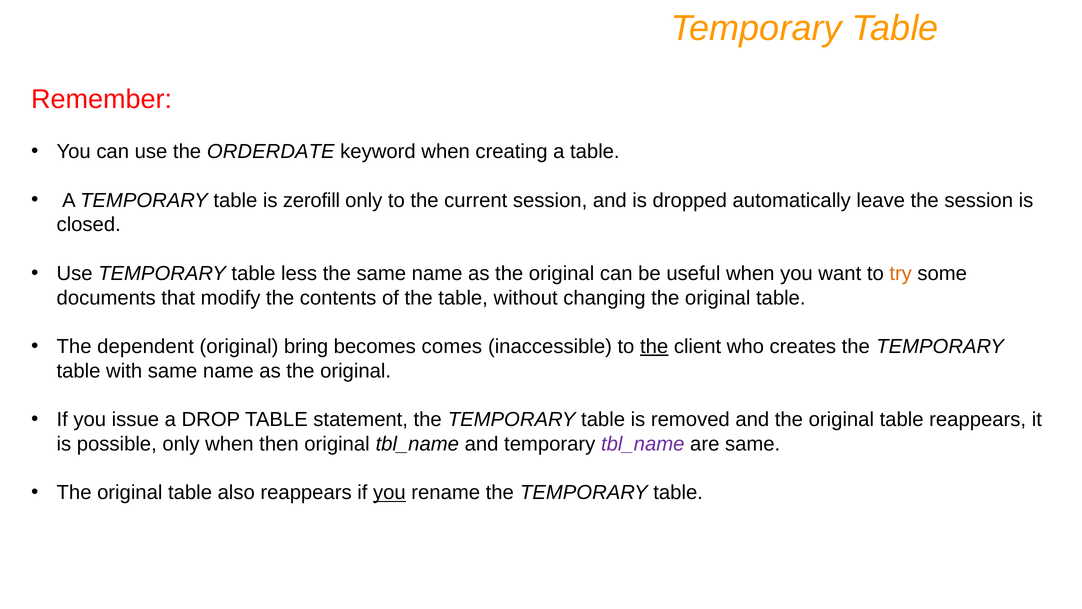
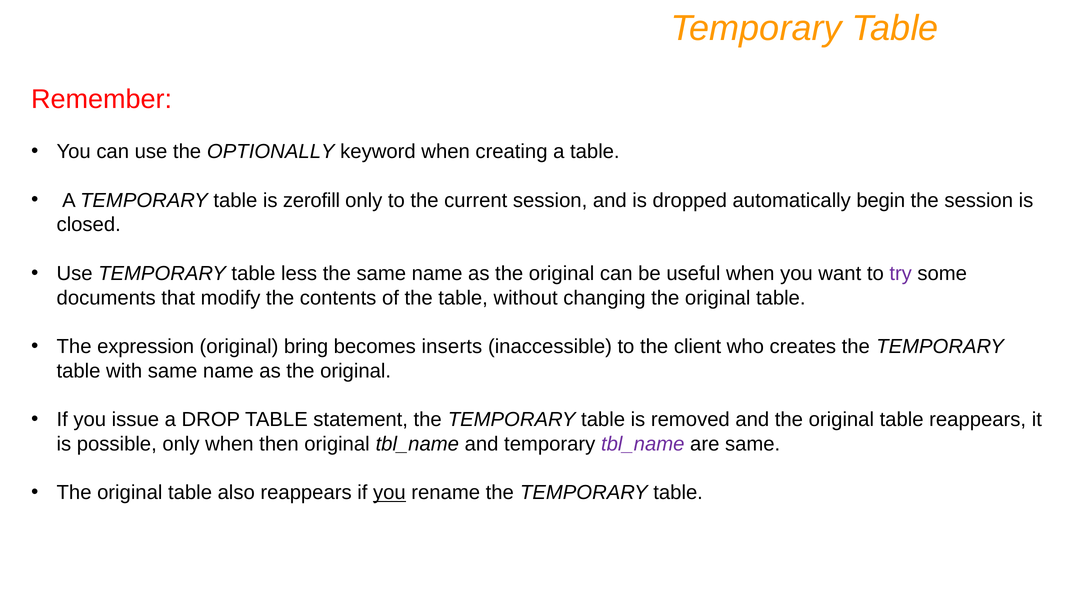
ORDERDATE: ORDERDATE -> OPTIONALLY
leave: leave -> begin
try colour: orange -> purple
dependent: dependent -> expression
comes: comes -> inserts
the at (654, 346) underline: present -> none
